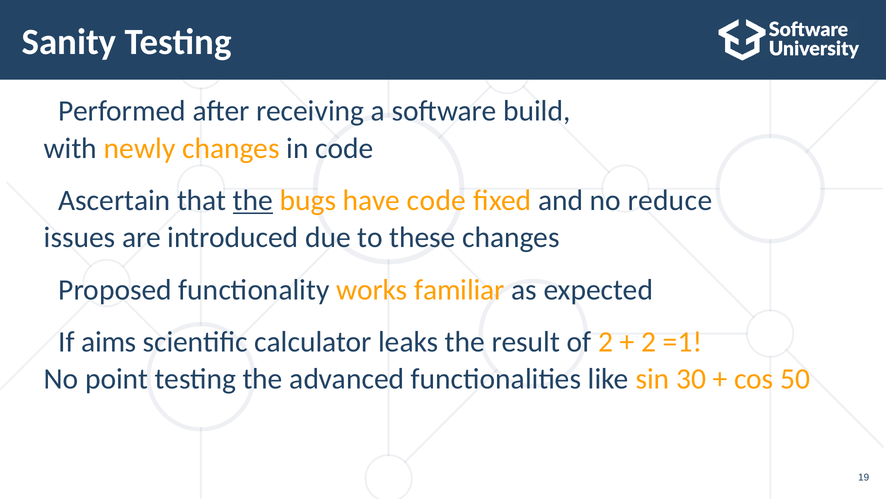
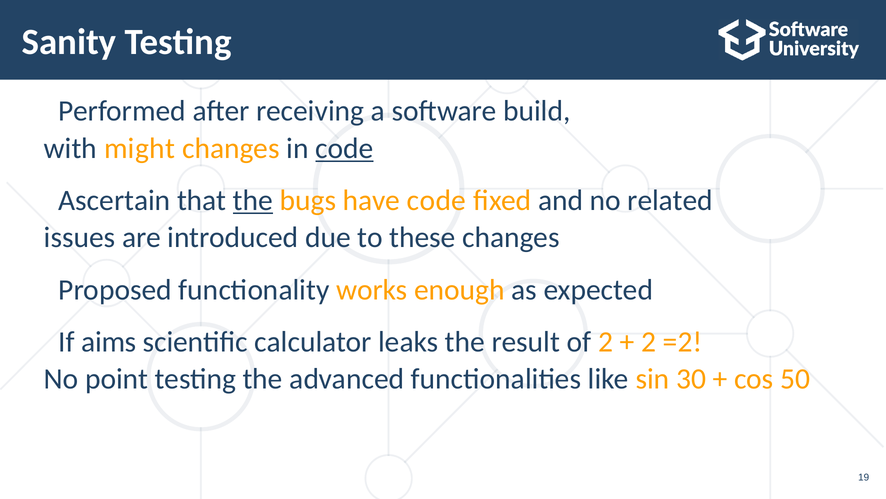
newly: newly -> might
code at (344, 148) underline: none -> present
reduce: reduce -> related
familiar: familiar -> enough
=1: =1 -> =2
